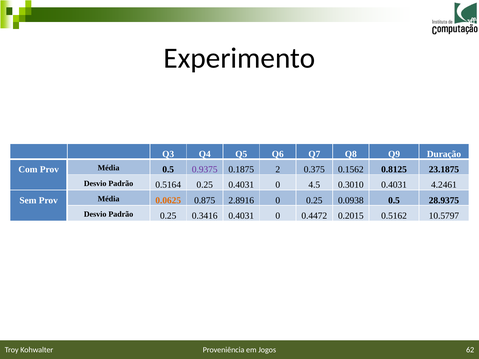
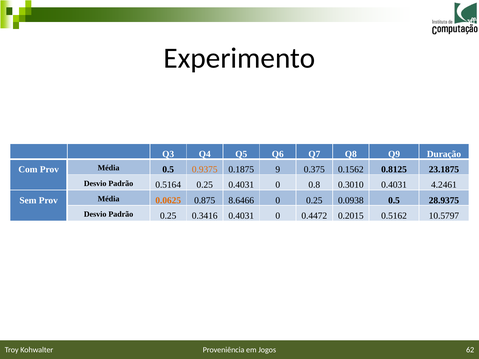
0.9375 colour: purple -> orange
2: 2 -> 9
4.5: 4.5 -> 0.8
2.8916: 2.8916 -> 8.6466
